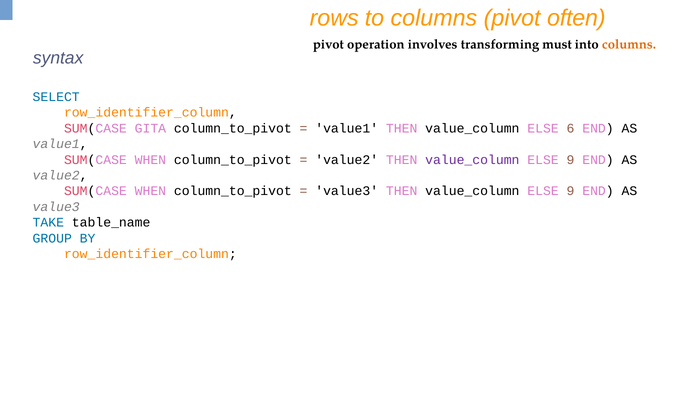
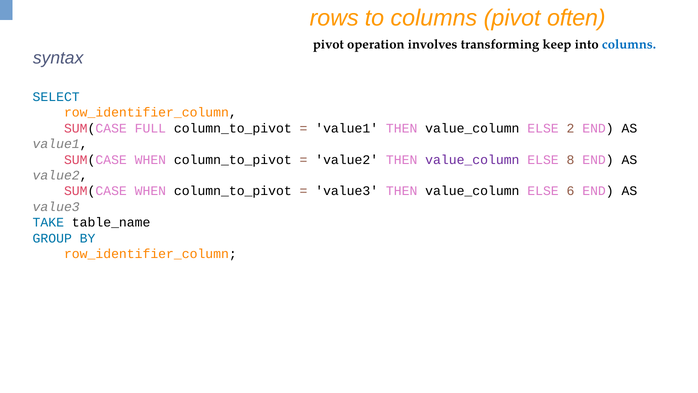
must: must -> keep
columns at (629, 45) colour: orange -> blue
GITA: GITA -> FULL
6: 6 -> 2
9 at (570, 160): 9 -> 8
9 at (570, 191): 9 -> 6
